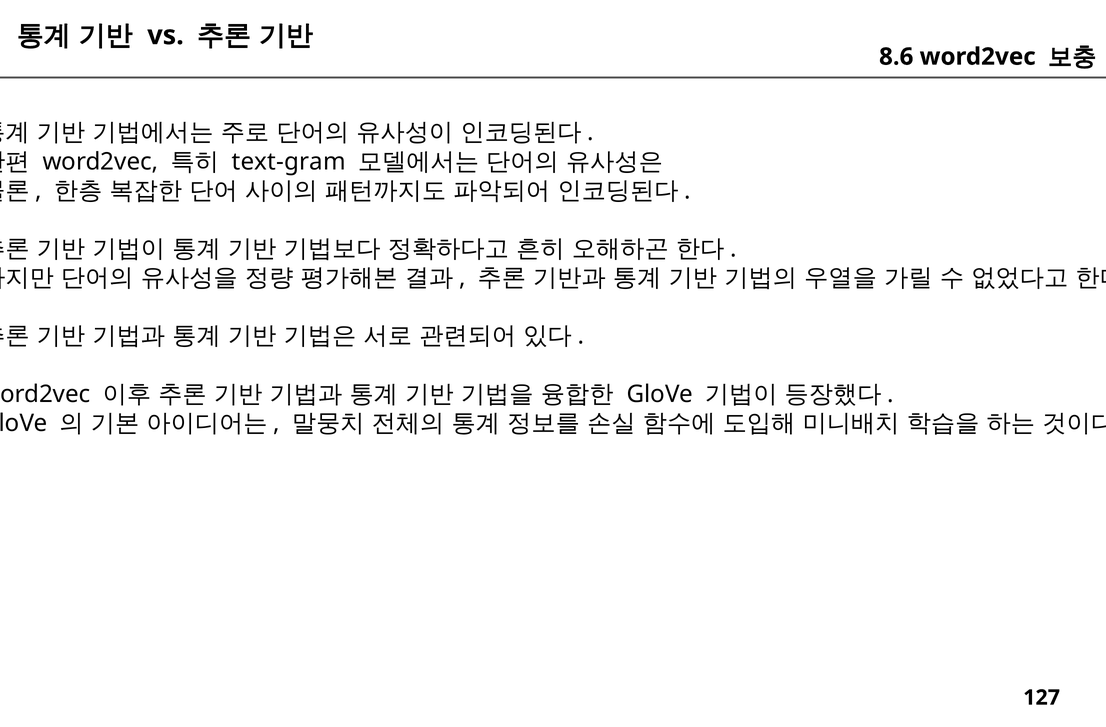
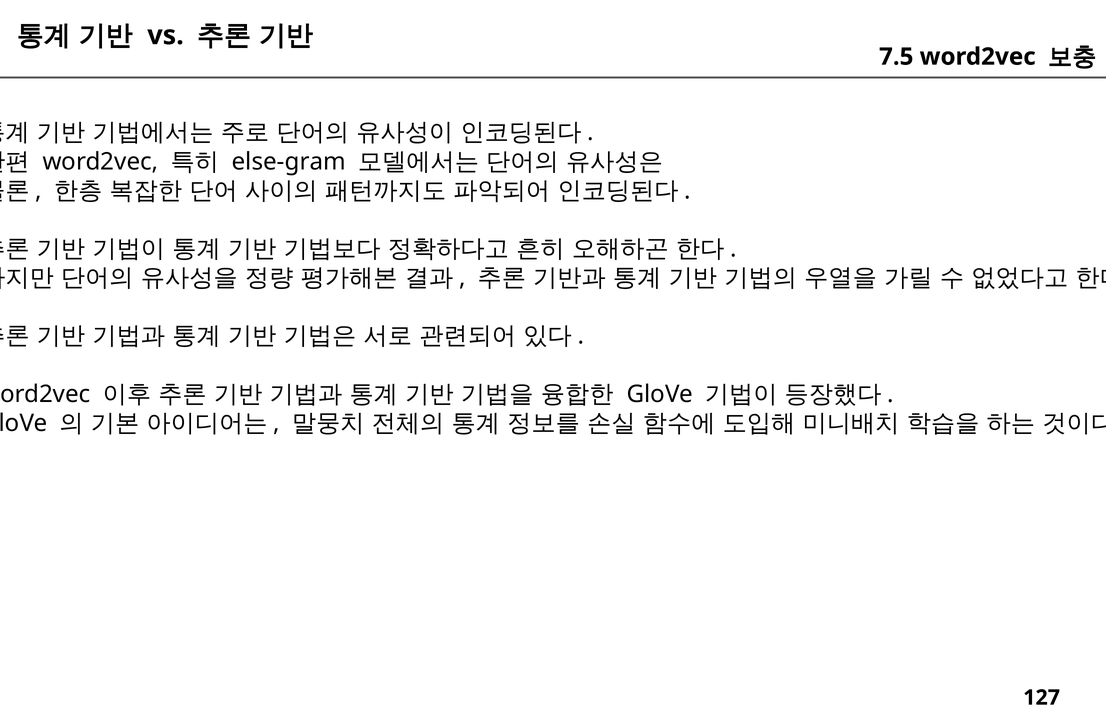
8.6: 8.6 -> 7.5
text-gram: text-gram -> else-gram
